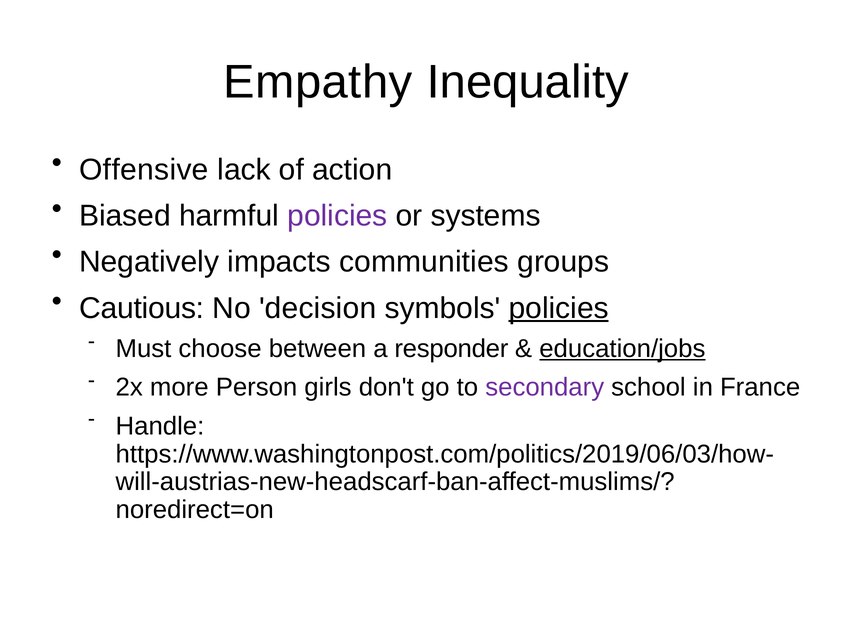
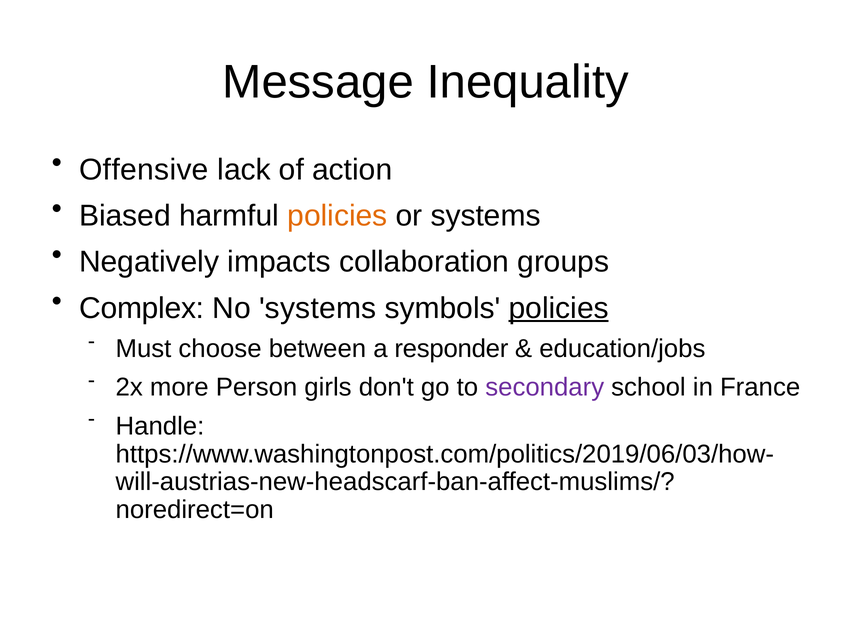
Empathy: Empathy -> Message
policies at (337, 216) colour: purple -> orange
communities: communities -> collaboration
Cautious: Cautious -> Complex
No decision: decision -> systems
education/jobs underline: present -> none
